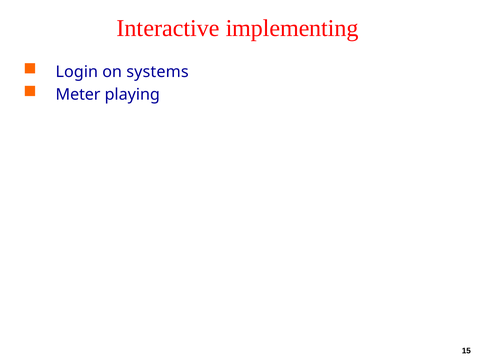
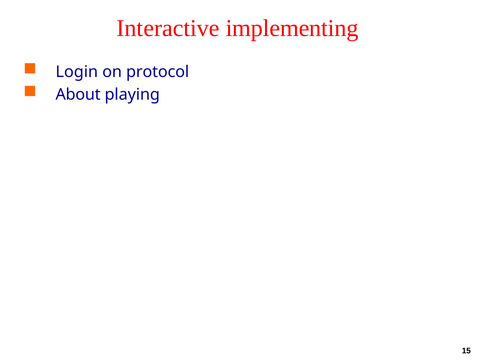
systems: systems -> protocol
Meter: Meter -> About
